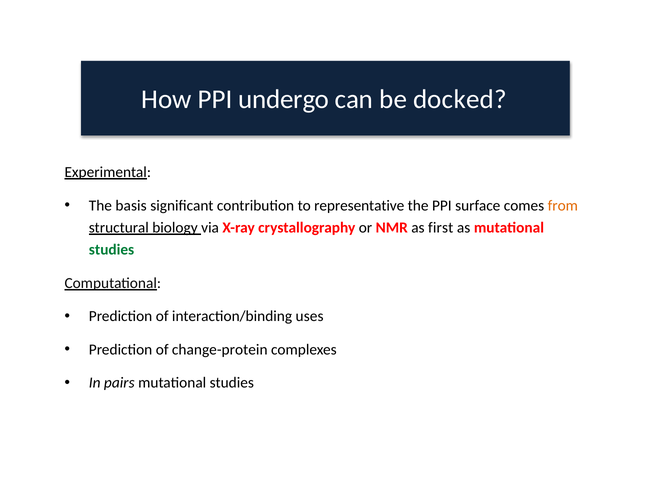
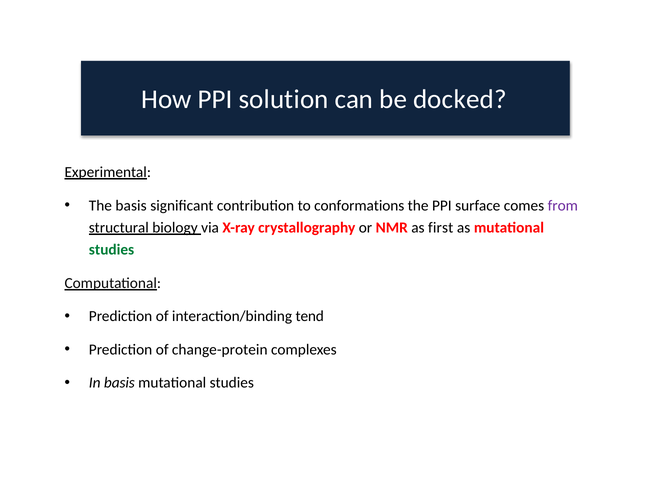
undergo: undergo -> solution
representative: representative -> conformations
from colour: orange -> purple
uses: uses -> tend
In pairs: pairs -> basis
